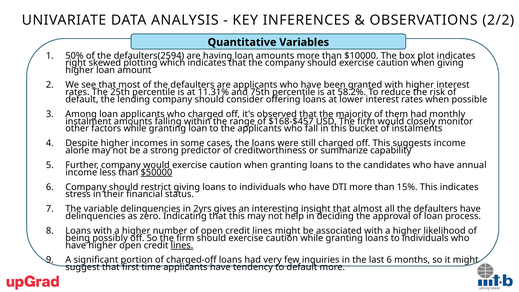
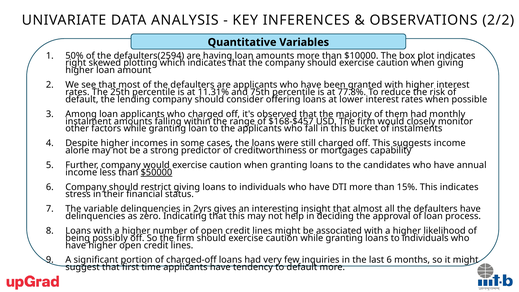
58.2%: 58.2% -> 77.8%
summarize: summarize -> mortgages
lines at (182, 245) underline: present -> none
